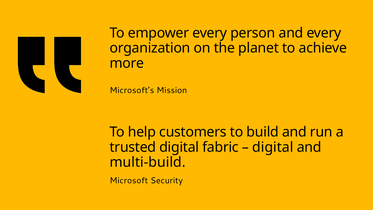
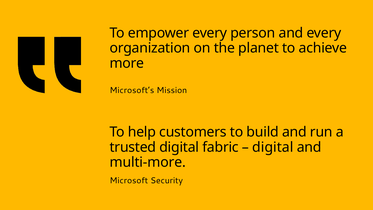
multi-build: multi-build -> multi-more
